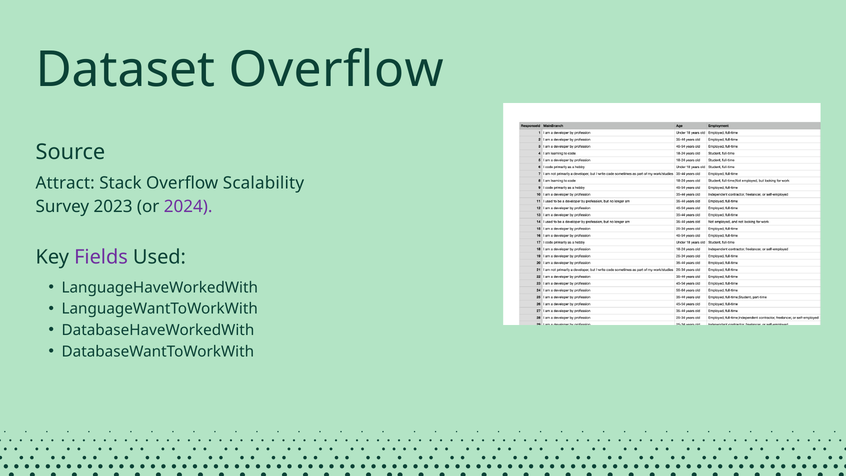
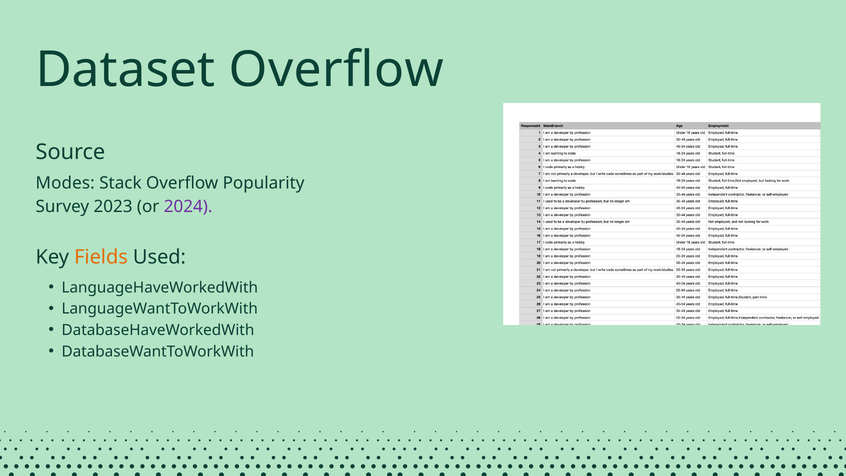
Attract: Attract -> Modes
Scalability: Scalability -> Popularity
Fields colour: purple -> orange
